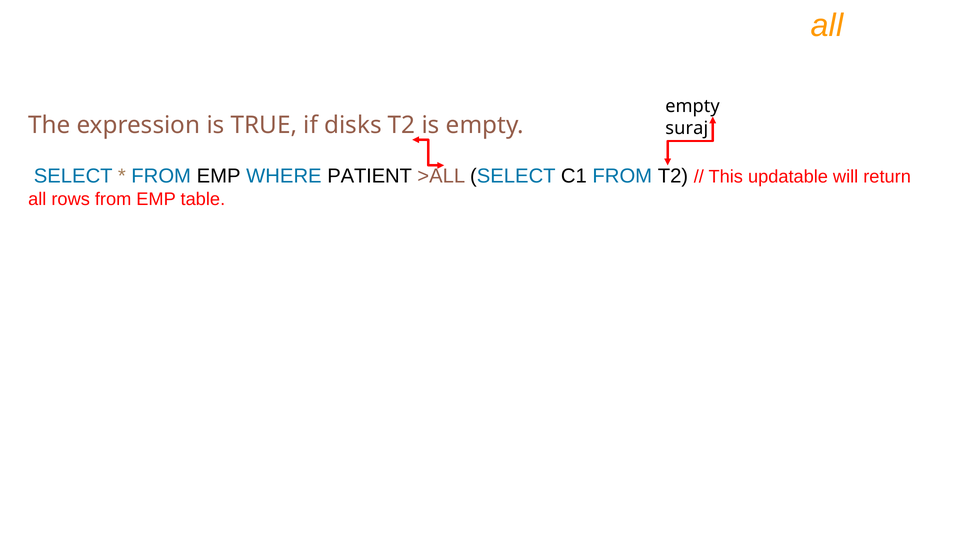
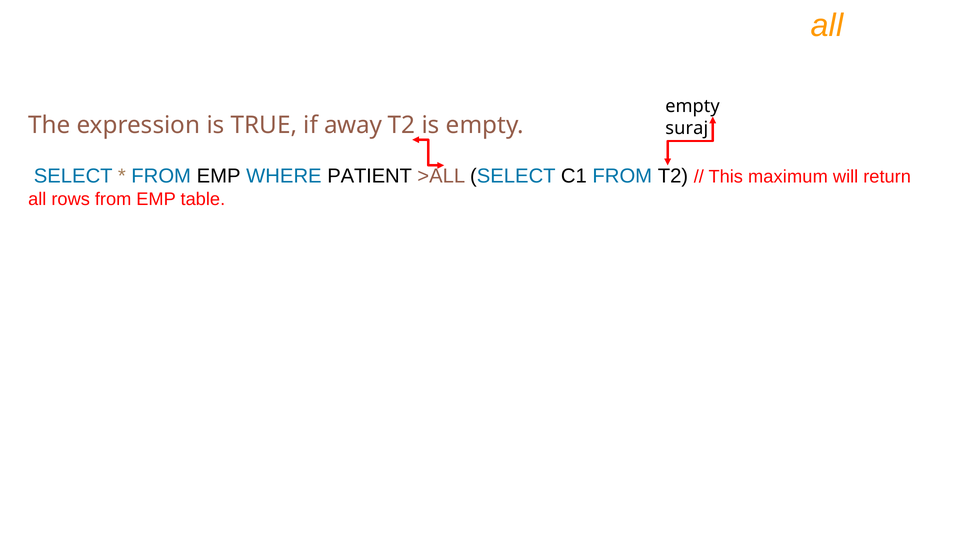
disks: disks -> away
updatable: updatable -> maximum
